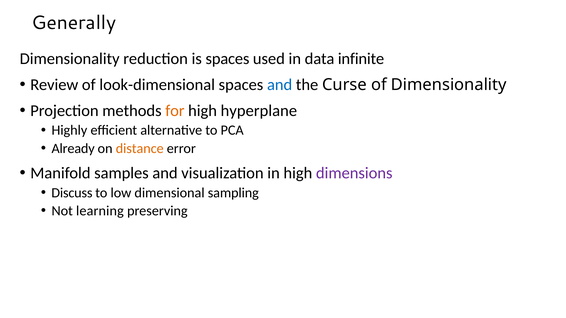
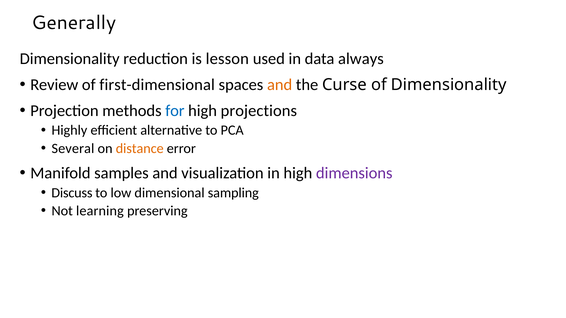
is spaces: spaces -> lesson
infinite: infinite -> always
look-dimensional: look-dimensional -> first-dimensional
and at (280, 85) colour: blue -> orange
for colour: orange -> blue
hyperplane: hyperplane -> projections
Already: Already -> Several
